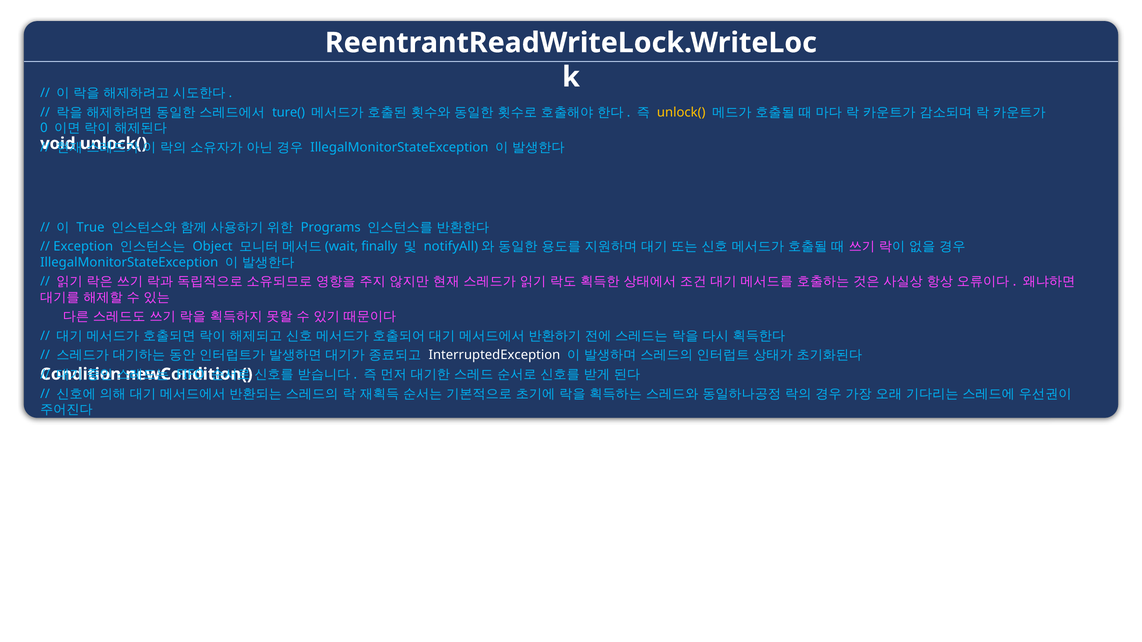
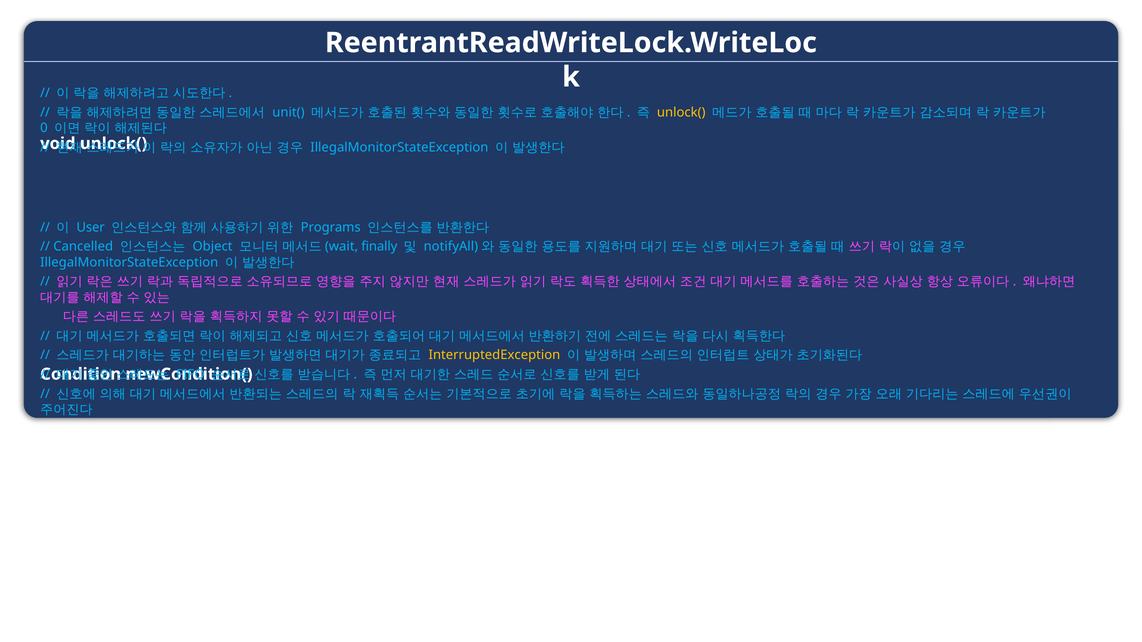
ture(: ture( -> unit(
True: True -> User
Exception: Exception -> Cancelled
InterruptedException colour: white -> yellow
